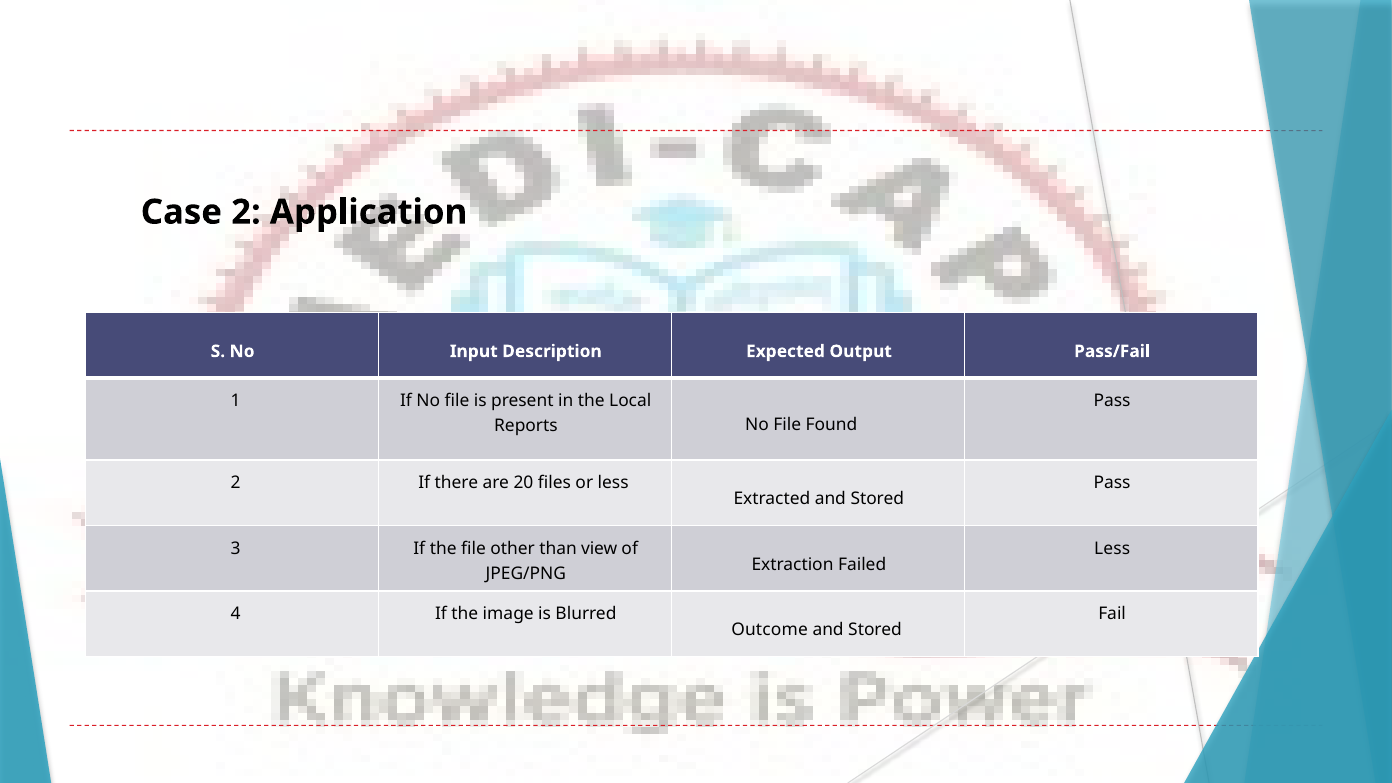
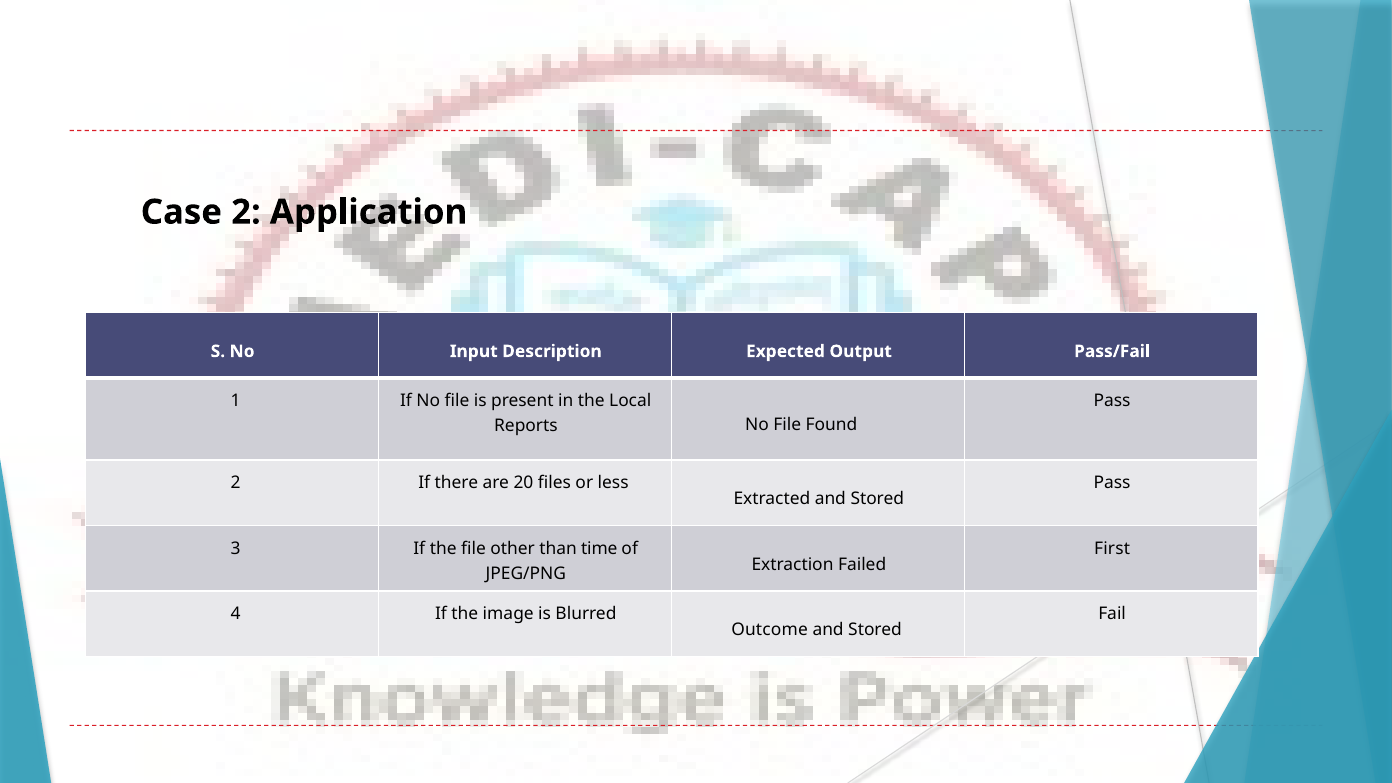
view: view -> time
Less at (1112, 548): Less -> First
